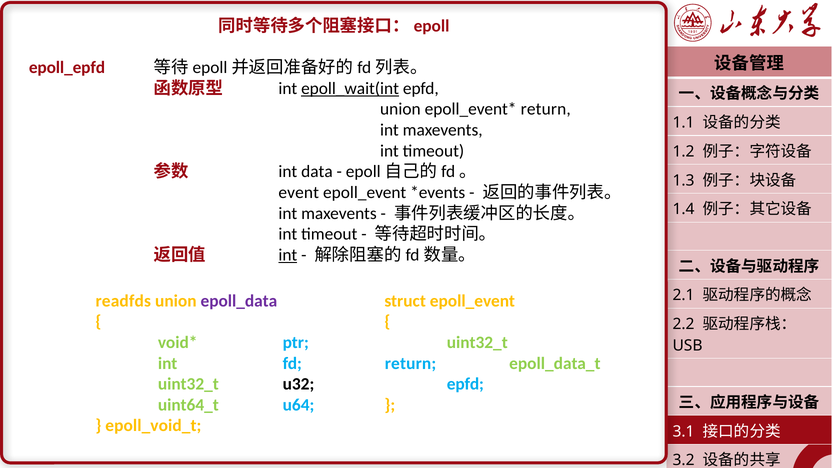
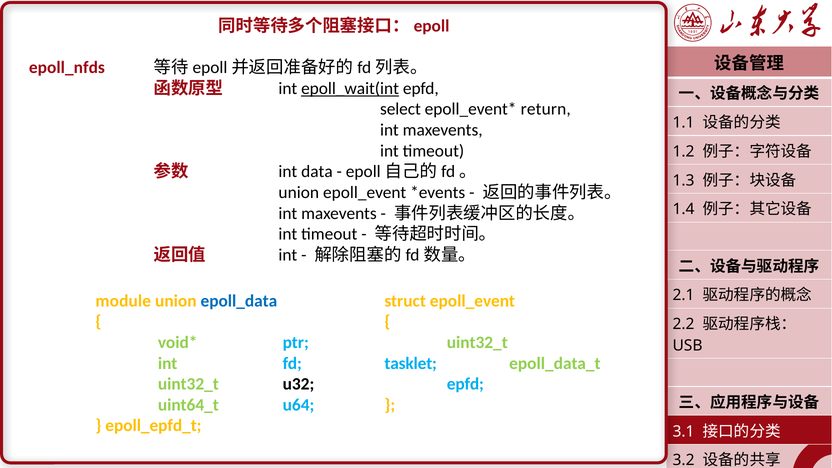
epoll_epfd: epoll_epfd -> epoll_nfds
union at (400, 109): union -> select
event at (299, 192): event -> union
int at (288, 255) underline: present -> none
readfds: readfds -> module
epoll_data colour: purple -> blue
return at (411, 363): return -> tasklet
epoll_void_t: epoll_void_t -> epoll_epfd_t
